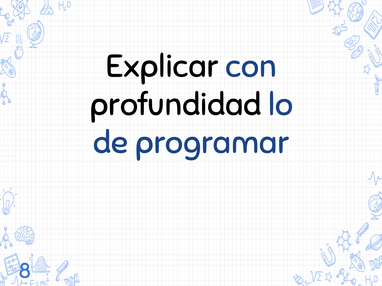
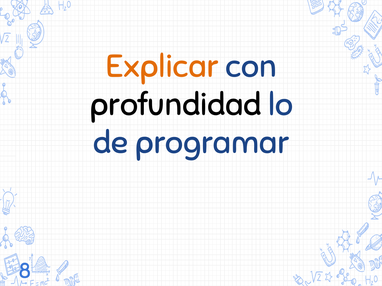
Explicar colour: black -> orange
